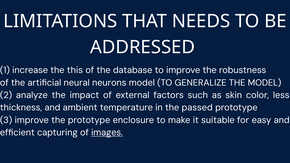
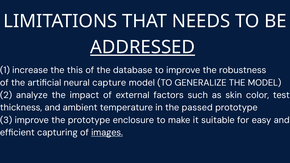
ADDRESSED underline: none -> present
neurons: neurons -> capture
less: less -> test
